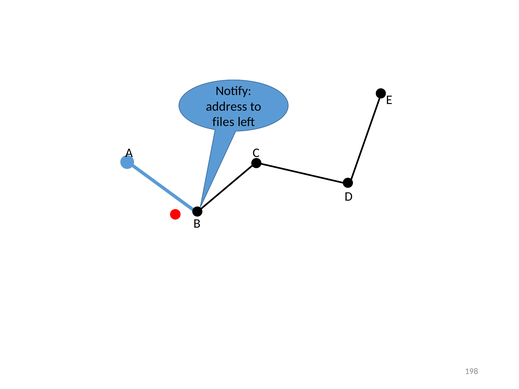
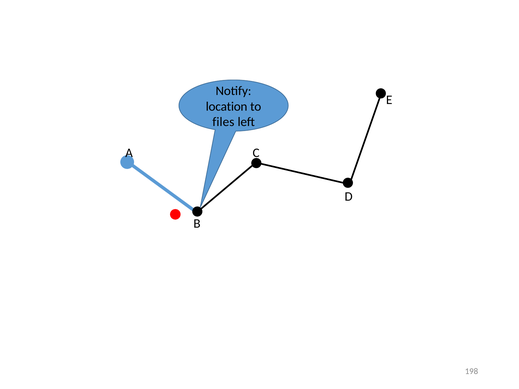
address: address -> location
